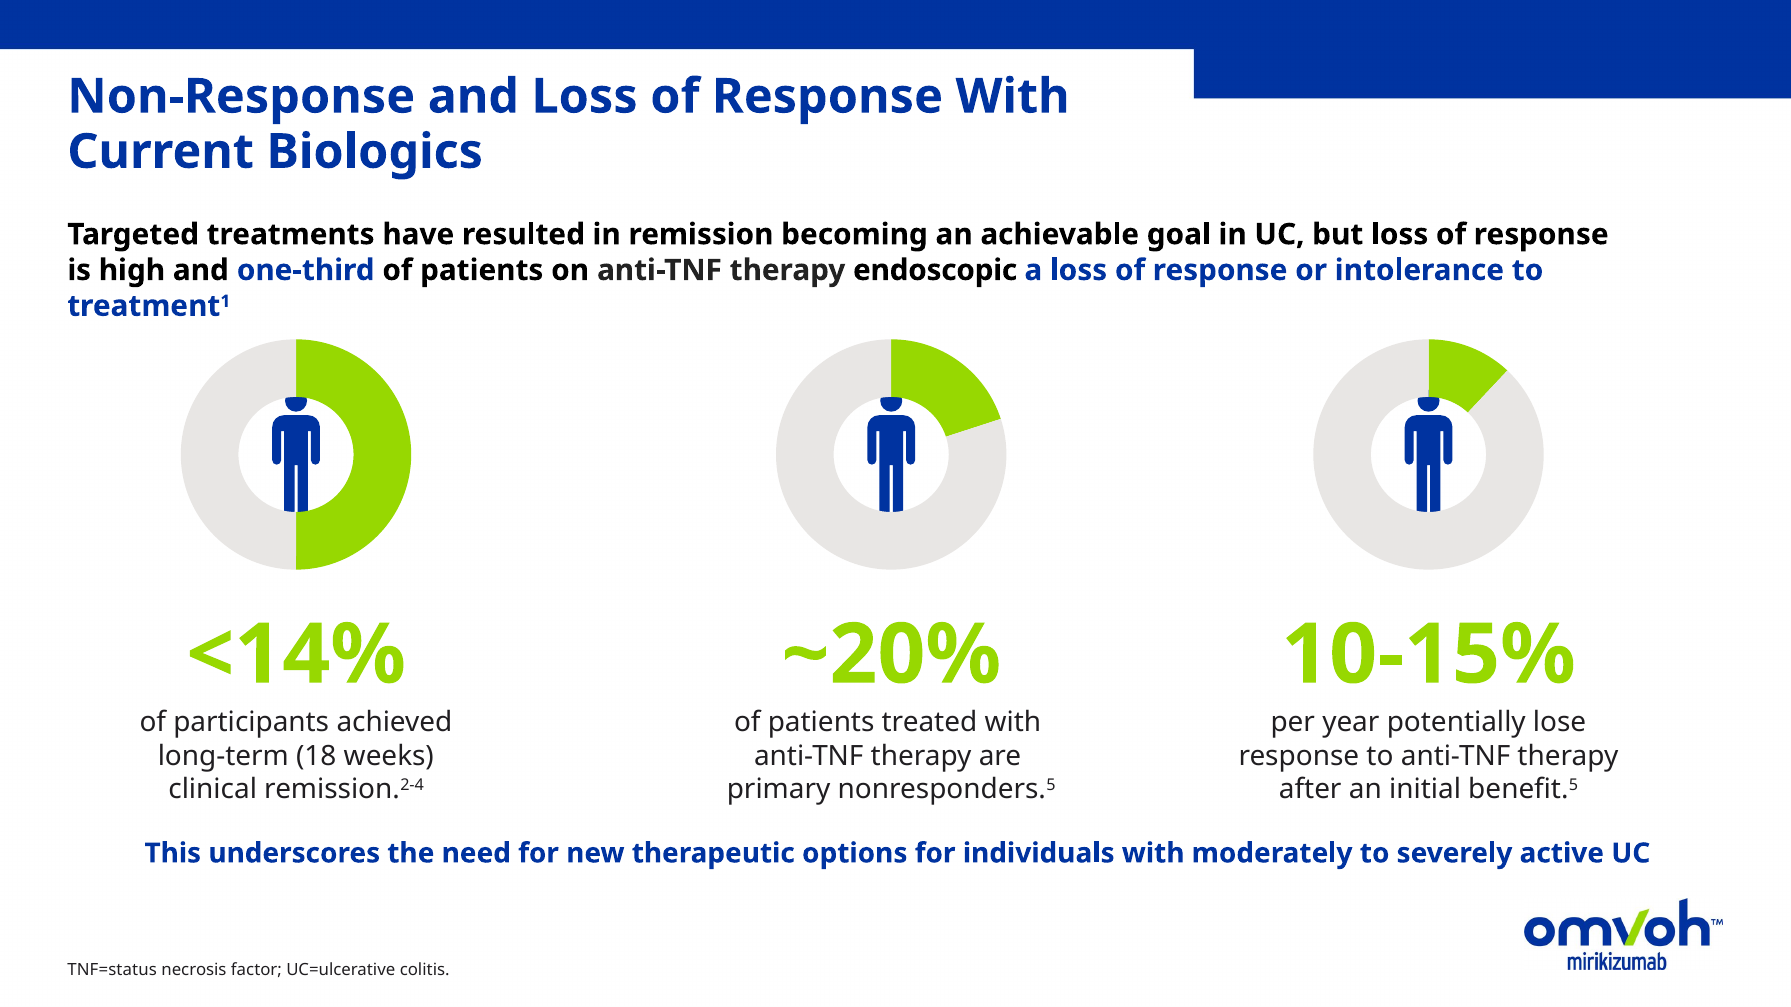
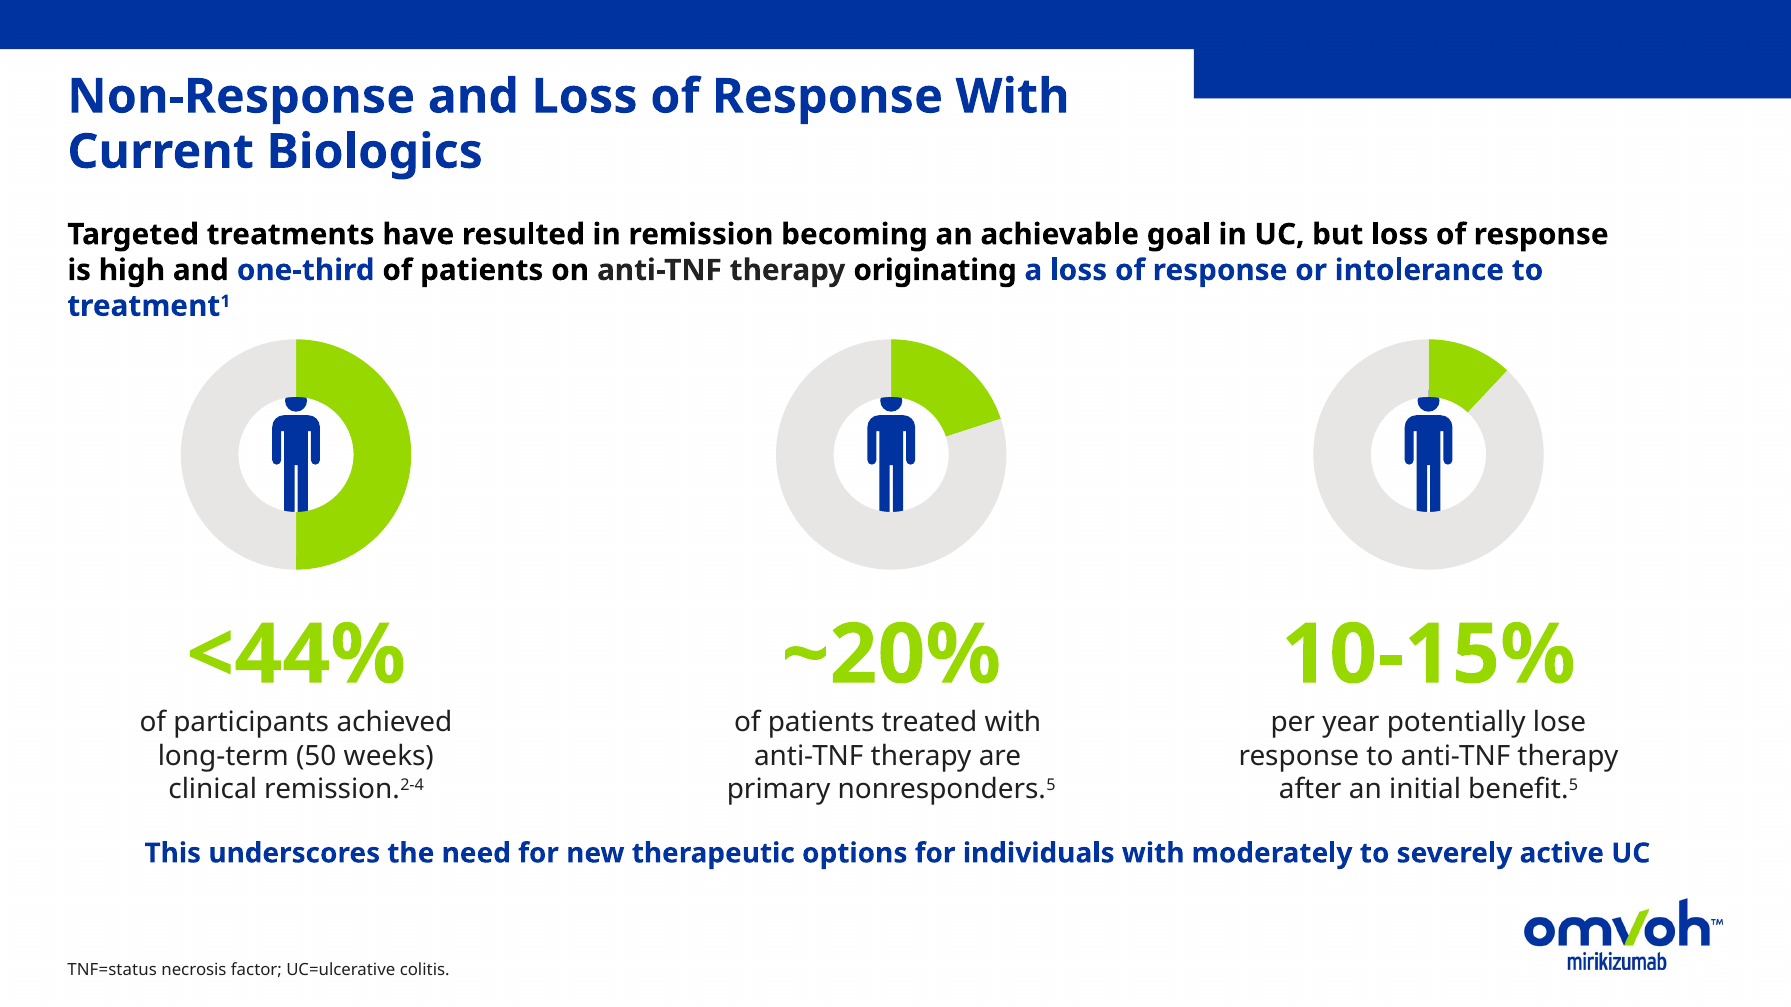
endoscopic: endoscopic -> originating
<14%: <14% -> <44%
18: 18 -> 50
